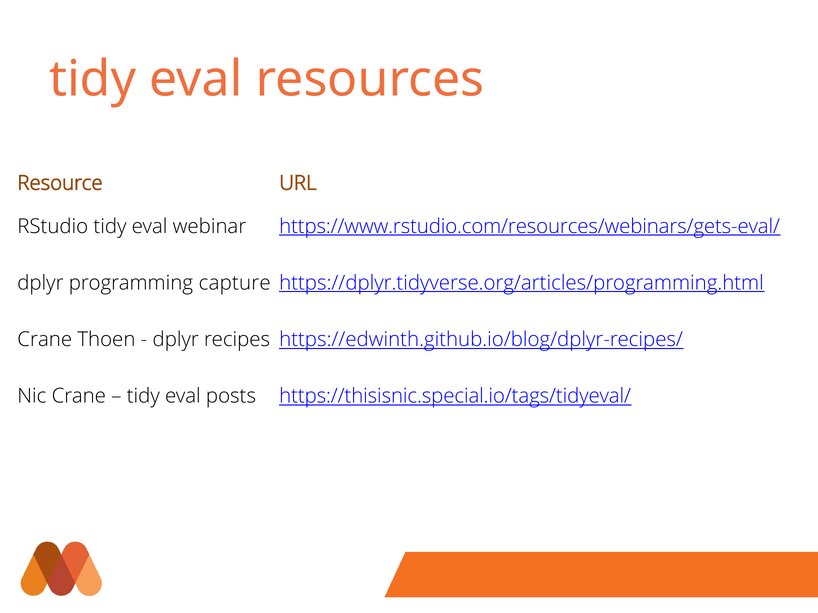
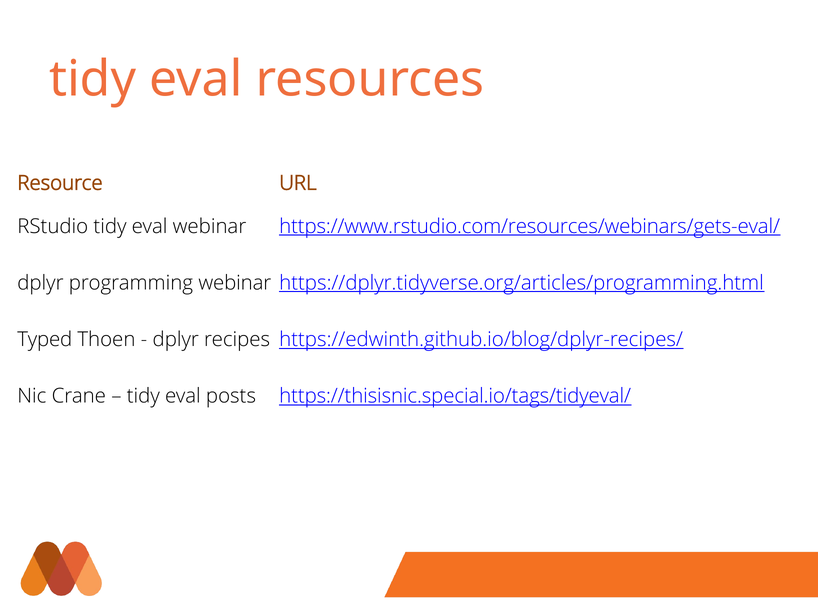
programming capture: capture -> webinar
Crane at (45, 340): Crane -> Typed
